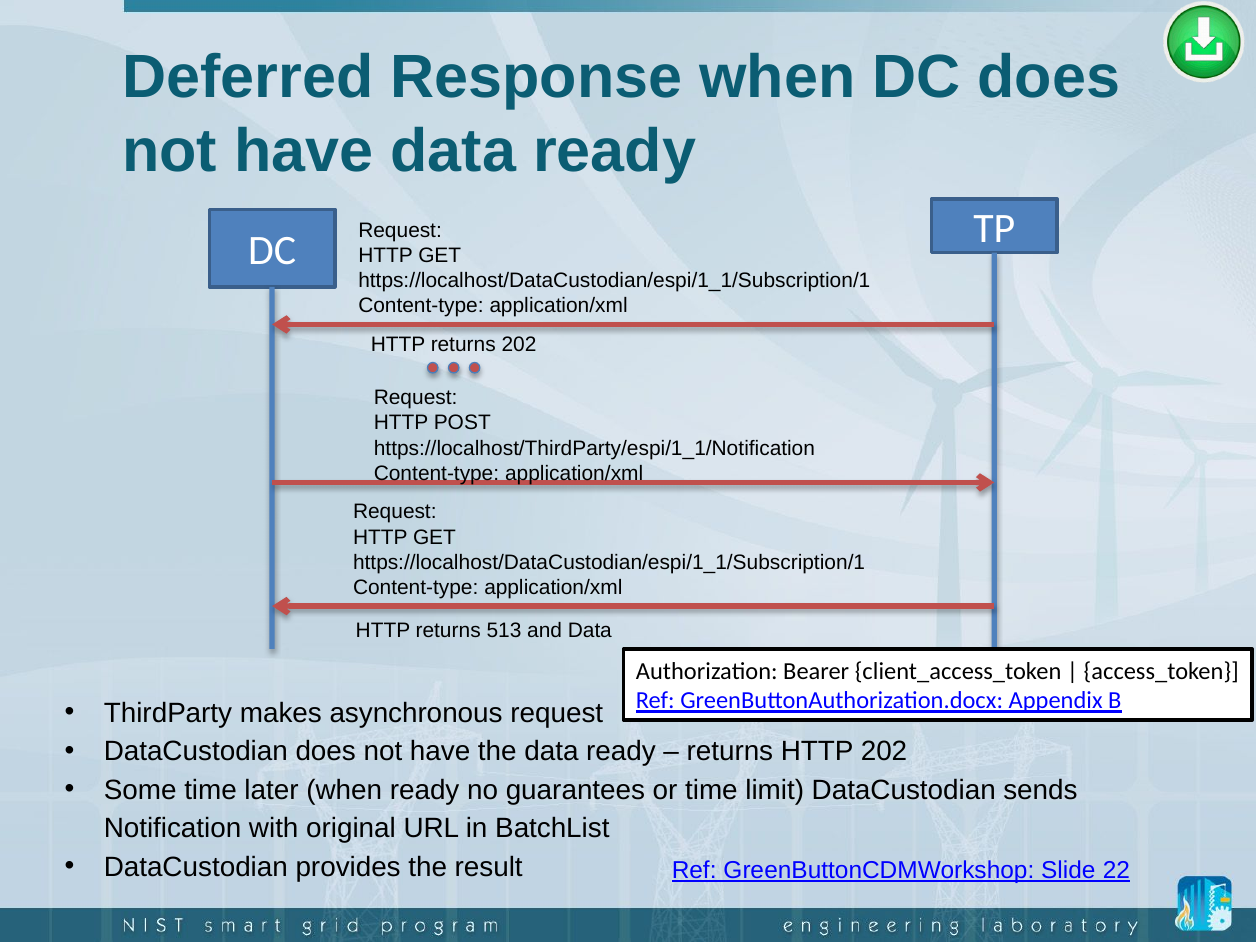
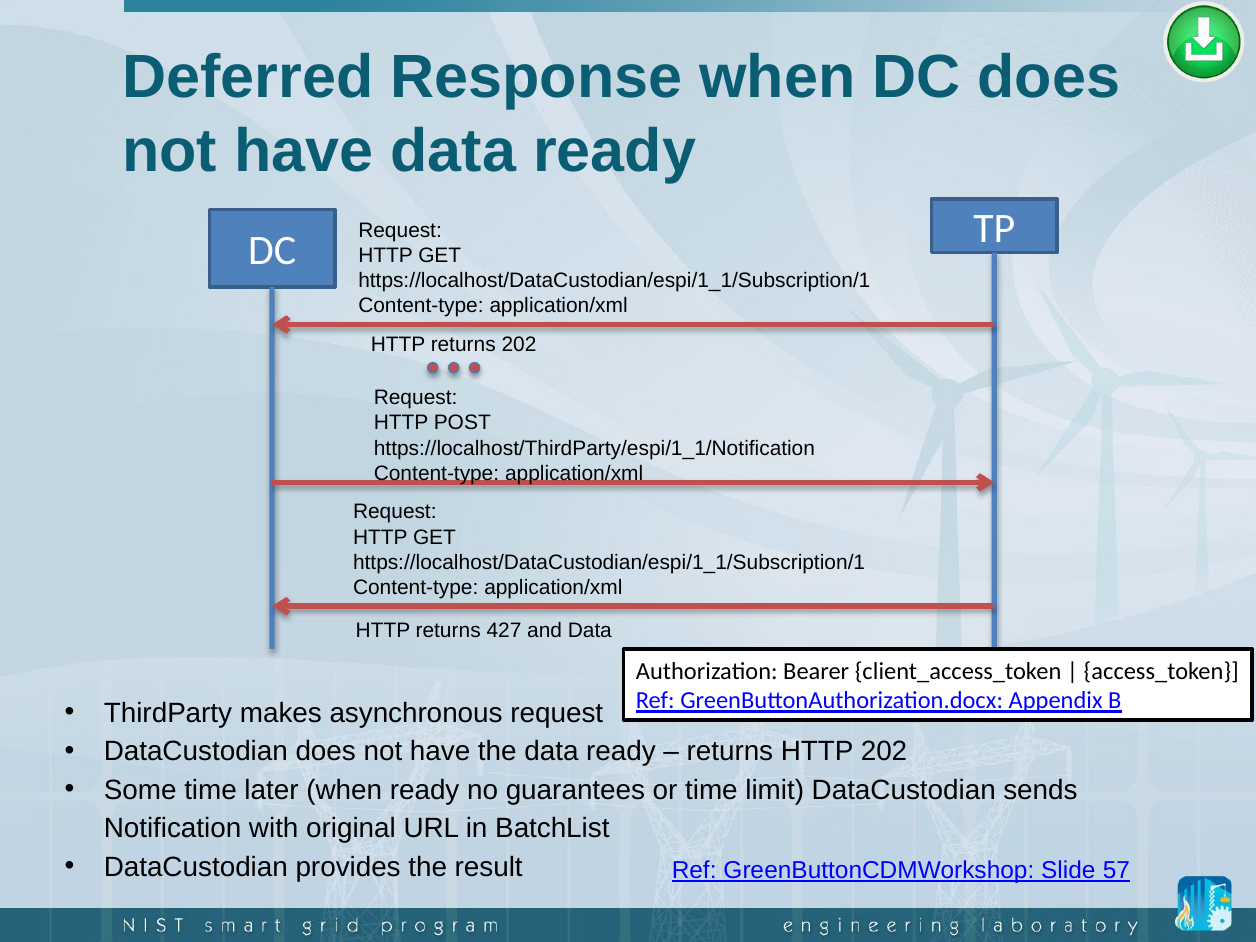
513: 513 -> 427
22: 22 -> 57
